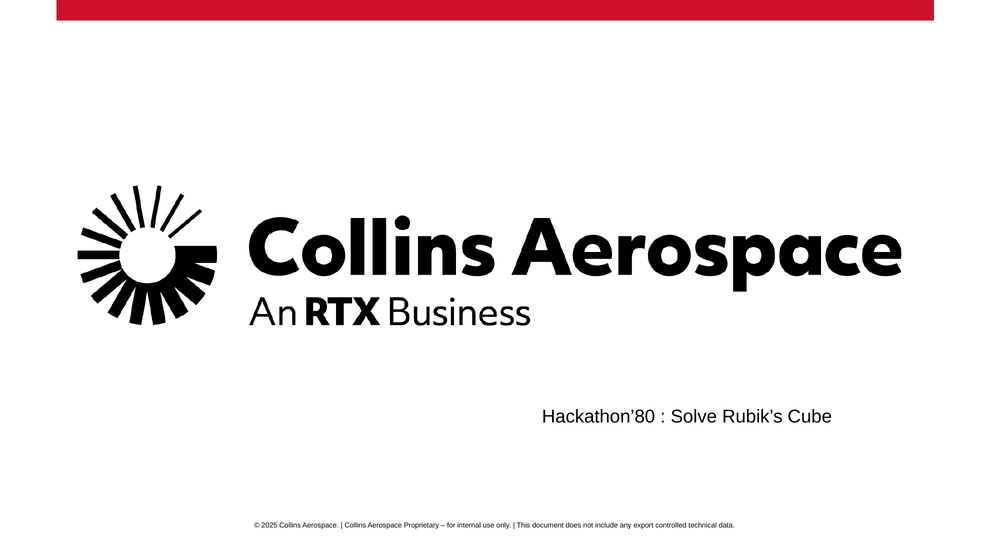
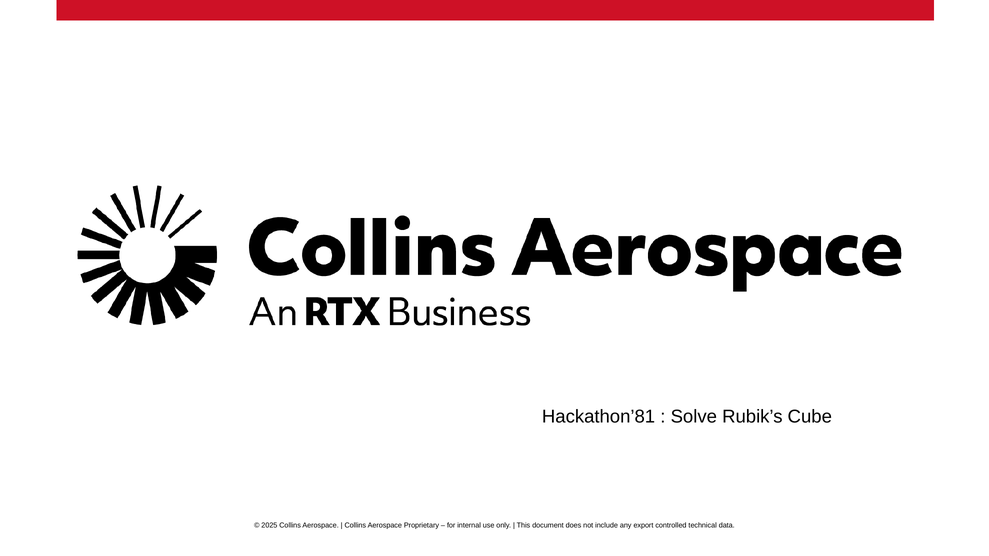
Hackathon’80: Hackathon’80 -> Hackathon’81
